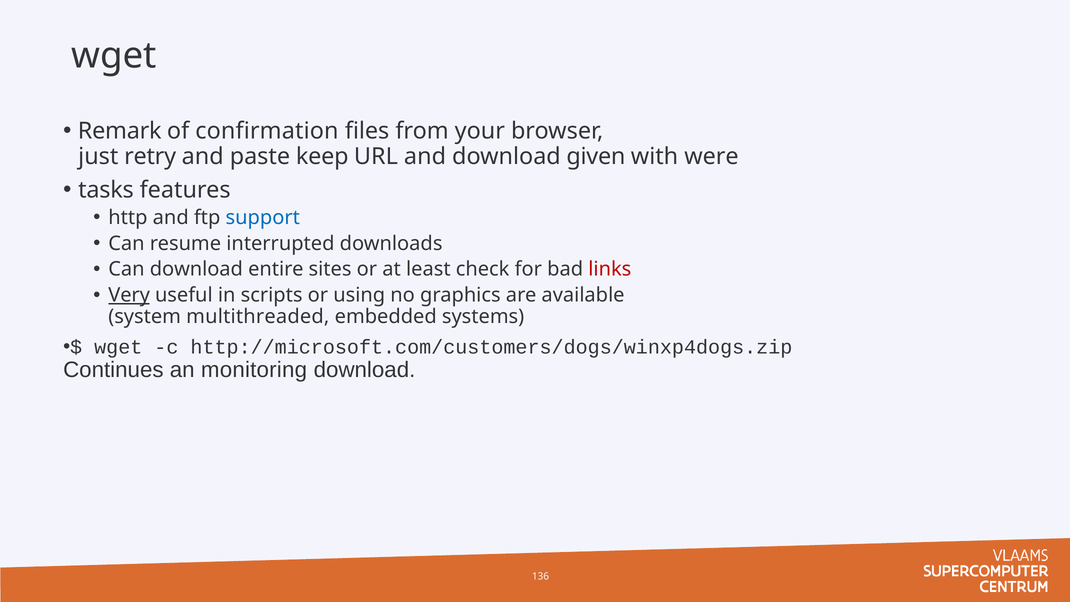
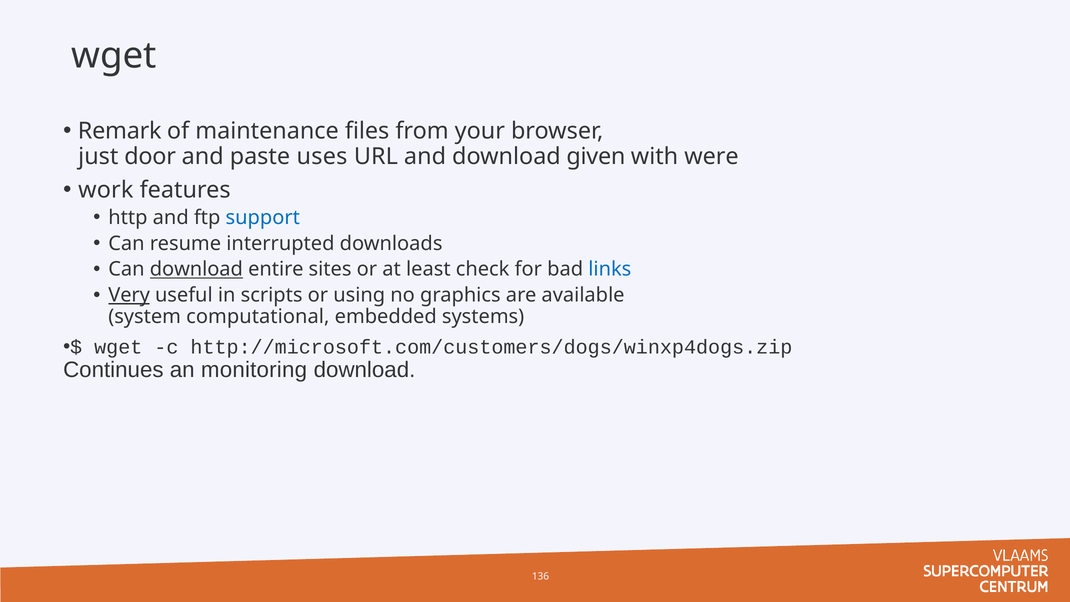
confirmation: confirmation -> maintenance
retry: retry -> door
keep: keep -> uses
tasks: tasks -> work
download at (196, 269) underline: none -> present
links colour: red -> blue
multithreaded: multithreaded -> computational
